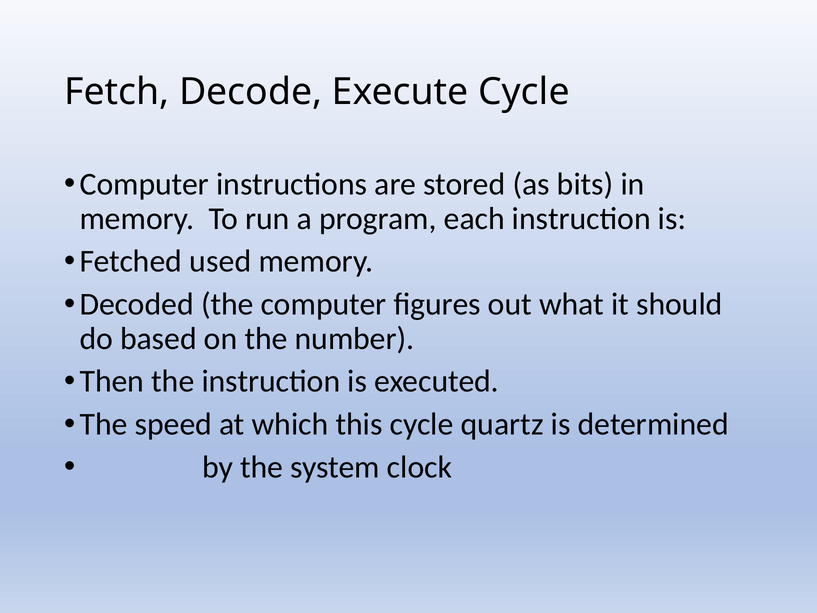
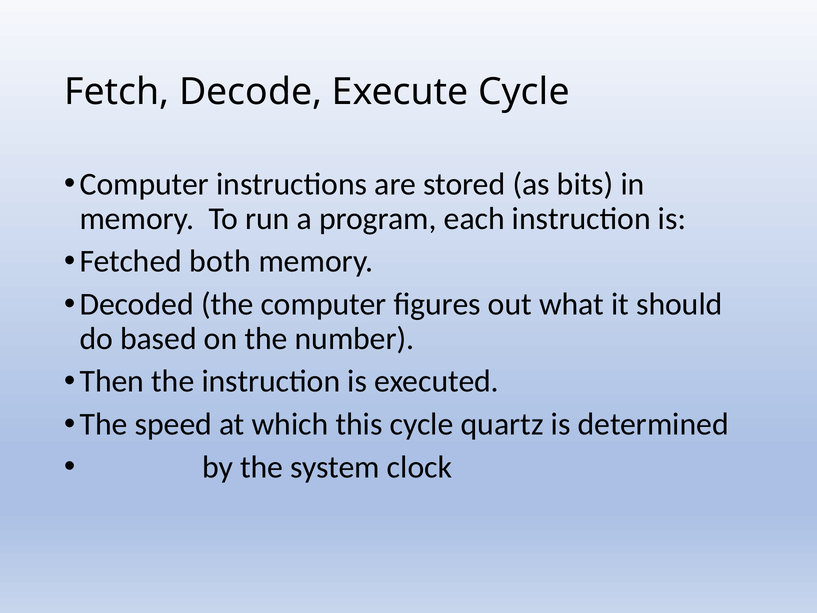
used: used -> both
